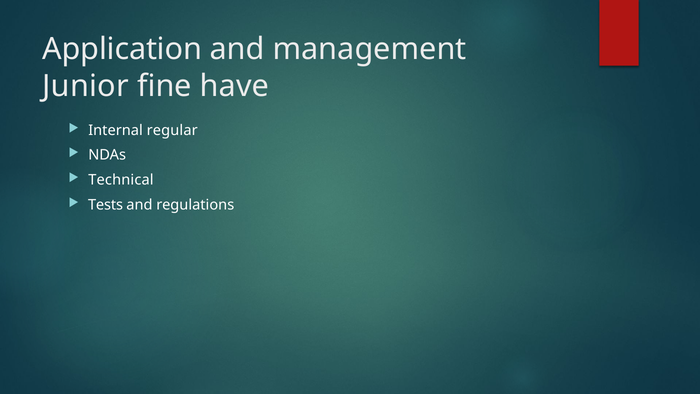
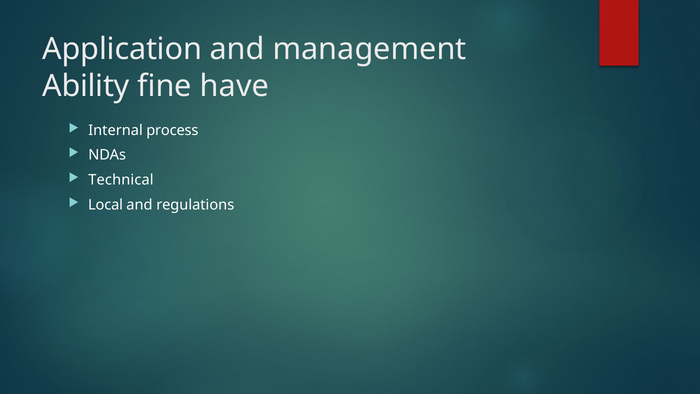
Junior: Junior -> Ability
regular: regular -> process
Tests: Tests -> Local
